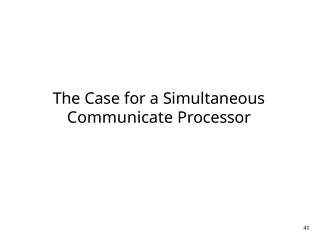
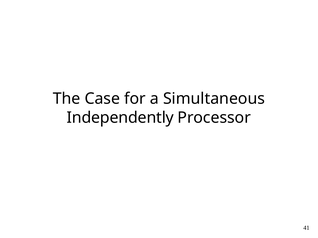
Communicate: Communicate -> Independently
